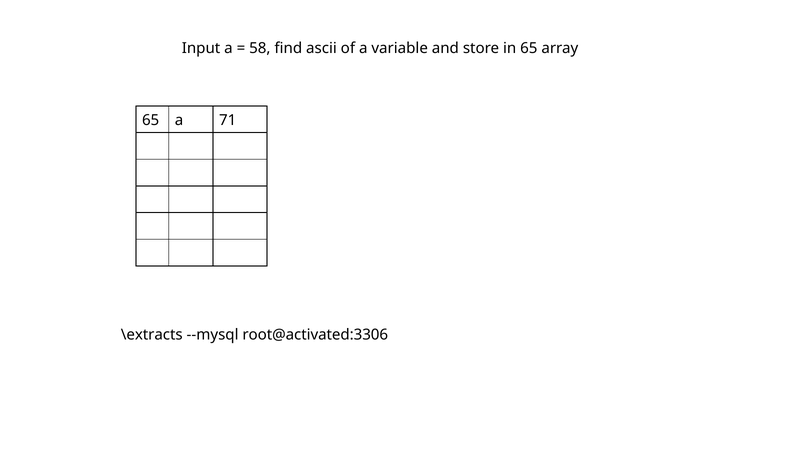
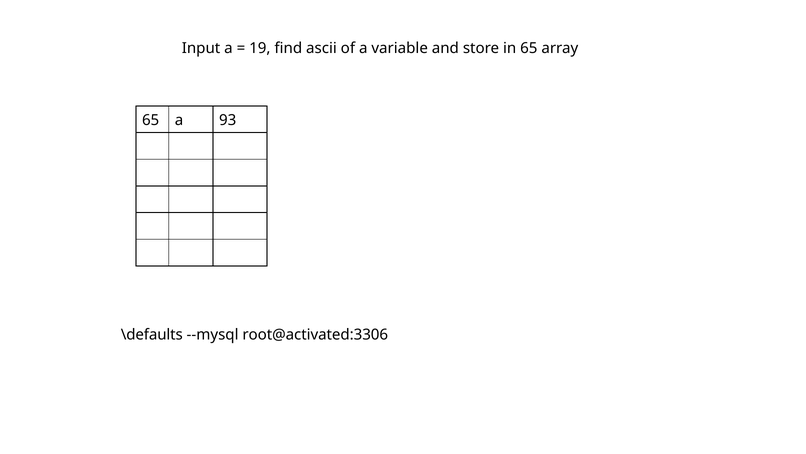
58: 58 -> 19
71: 71 -> 93
\extracts: \extracts -> \defaults
